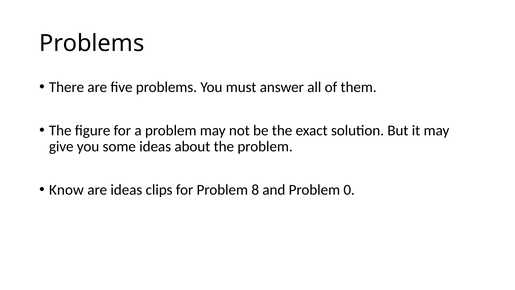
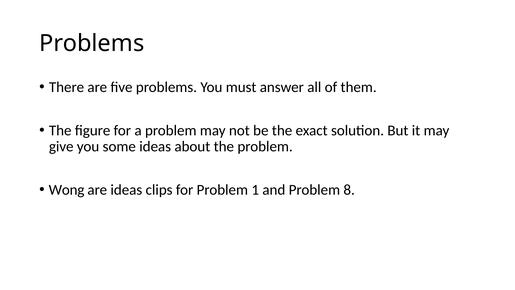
Know: Know -> Wong
8: 8 -> 1
0: 0 -> 8
